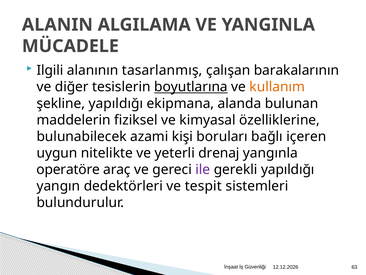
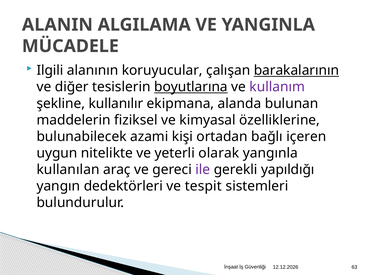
tasarlanmış: tasarlanmış -> koruyucular
barakalarının underline: none -> present
kullanım colour: orange -> purple
şekline yapıldığı: yapıldığı -> kullanılır
boruları: boruları -> ortadan
drenaj: drenaj -> olarak
operatöre: operatöre -> kullanılan
